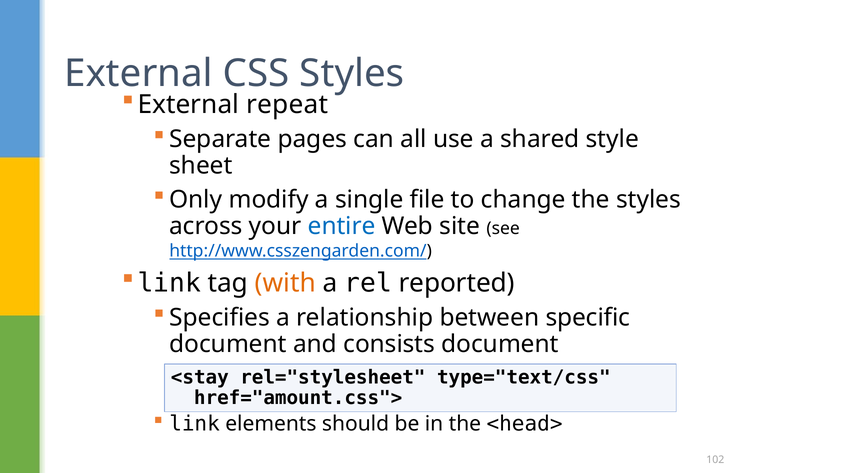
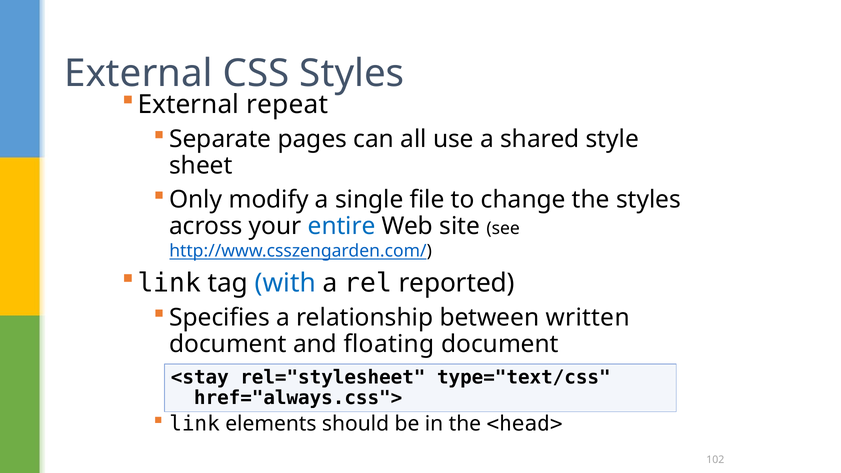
with colour: orange -> blue
specific: specific -> written
consists: consists -> floating
href="amount.css">: href="amount.css"> -> href="always.css">
